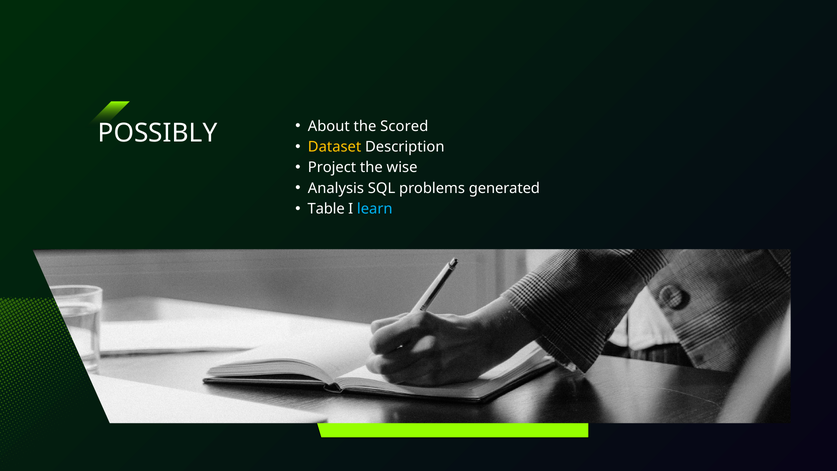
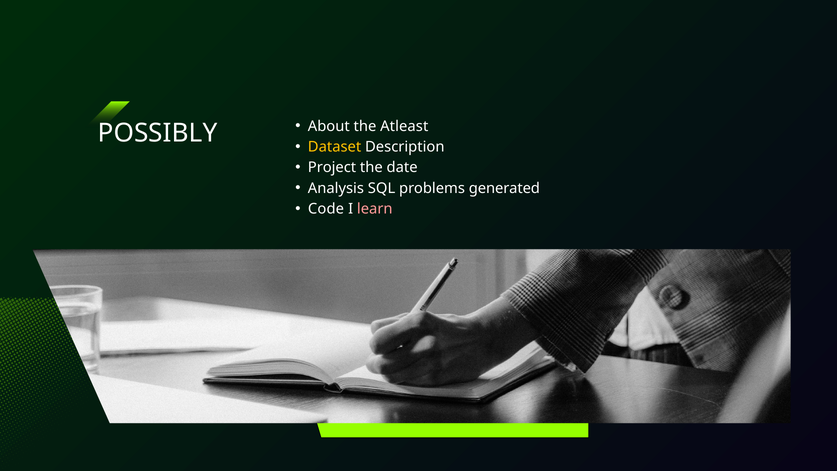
Scored: Scored -> Atleast
wise: wise -> date
Table: Table -> Code
learn colour: light blue -> pink
